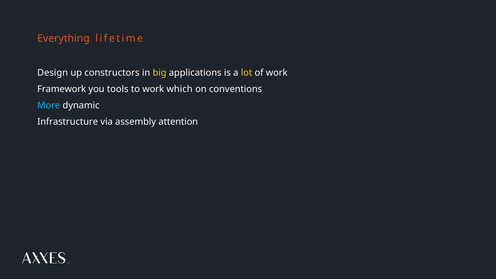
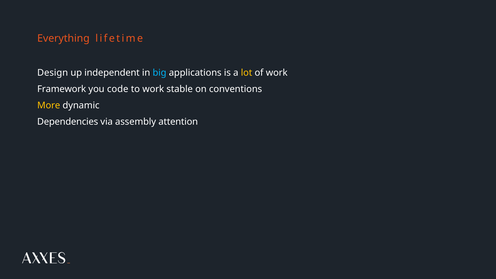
constructors: constructors -> independent
big colour: yellow -> light blue
tools: tools -> code
which: which -> stable
More colour: light blue -> yellow
Infrastructure: Infrastructure -> Dependencies
